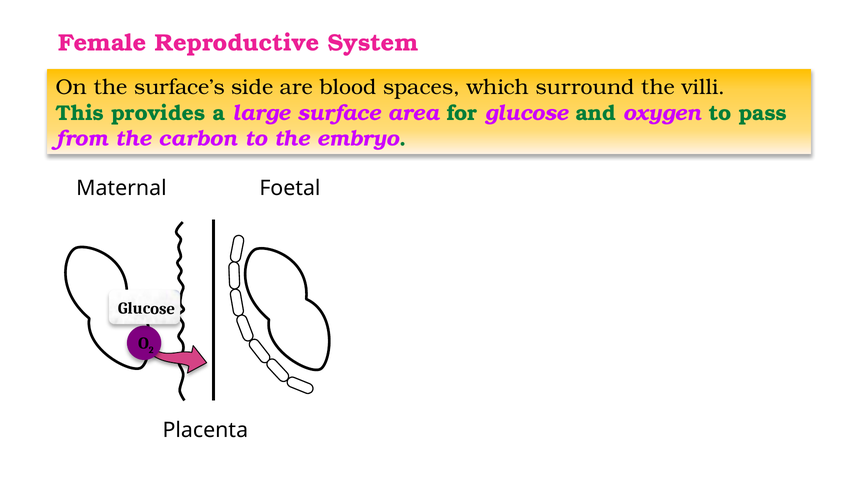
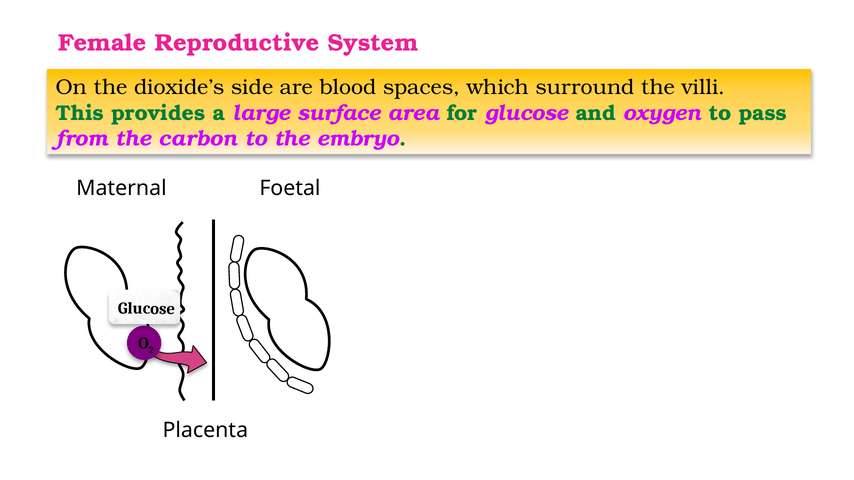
surface’s: surface’s -> dioxide’s
